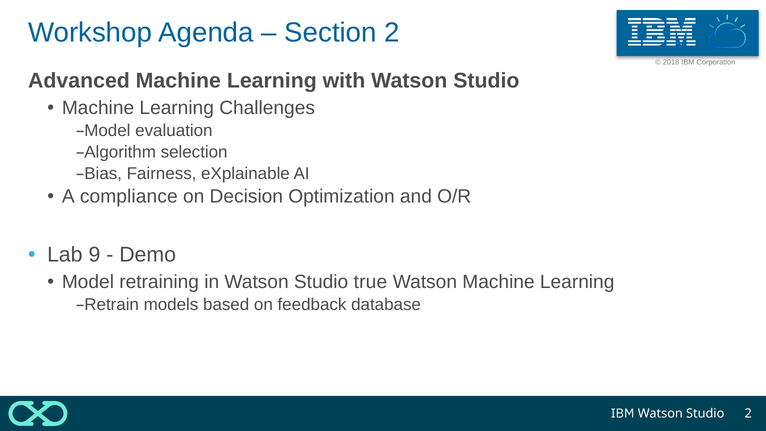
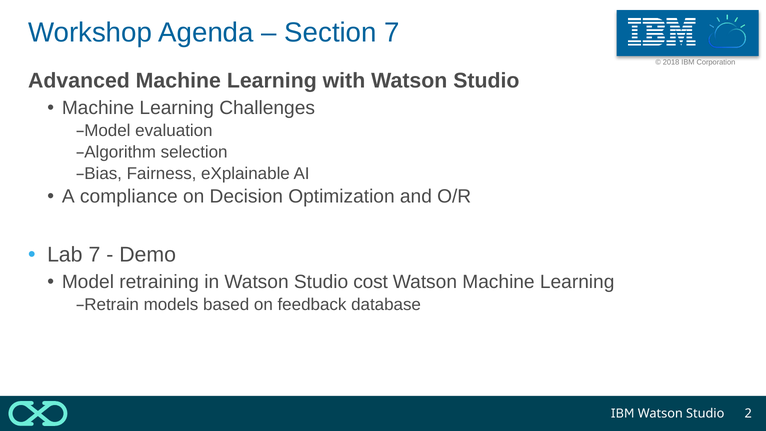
Section 2: 2 -> 7
Lab 9: 9 -> 7
true: true -> cost
